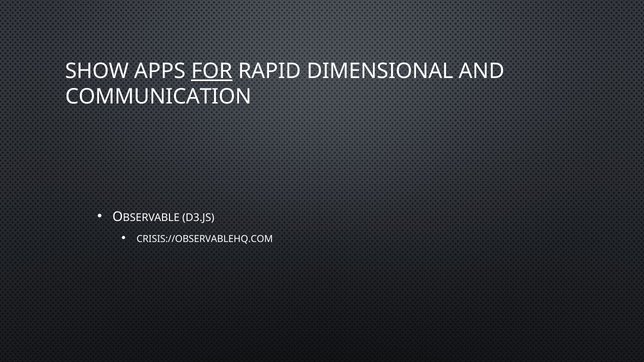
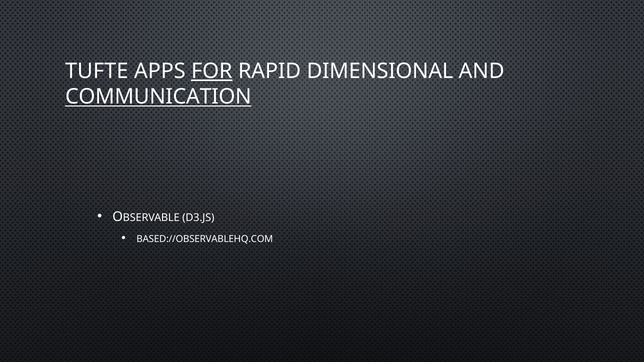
SHOW: SHOW -> TUFTE
COMMUNICATION underline: none -> present
CRISIS://OBSERVABLEHQ.COM: CRISIS://OBSERVABLEHQ.COM -> BASED://OBSERVABLEHQ.COM
